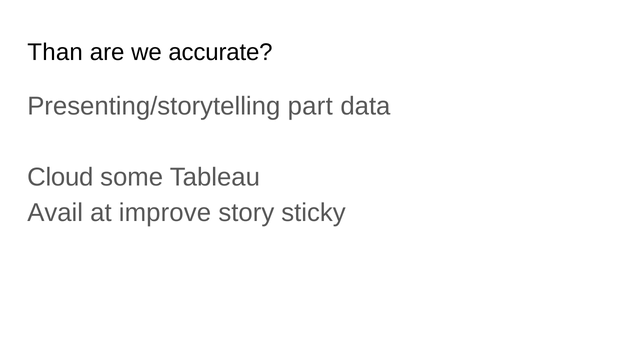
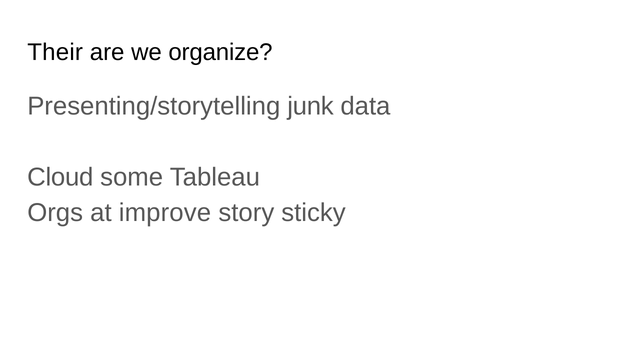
Than: Than -> Their
accurate: accurate -> organize
part: part -> junk
Avail: Avail -> Orgs
